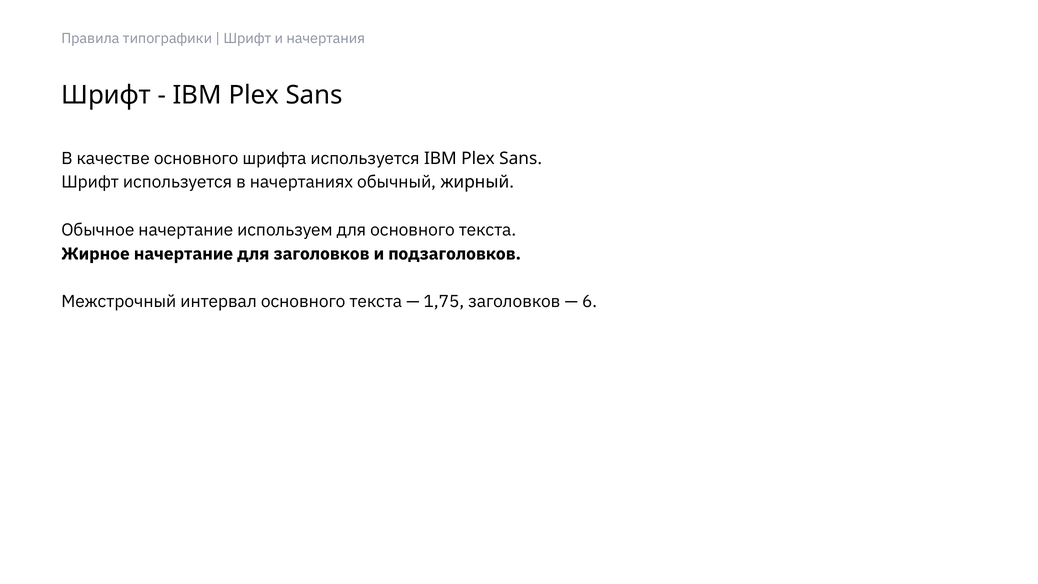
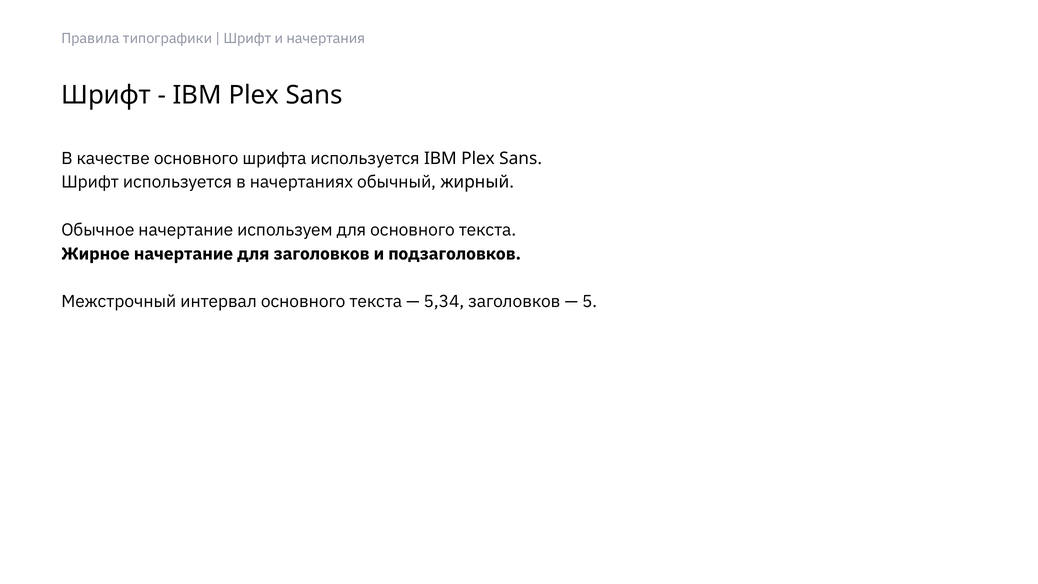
1,75: 1,75 -> 5,34
6: 6 -> 5
